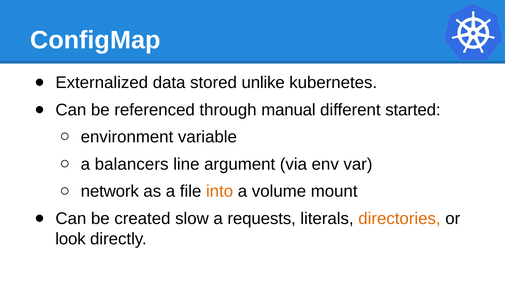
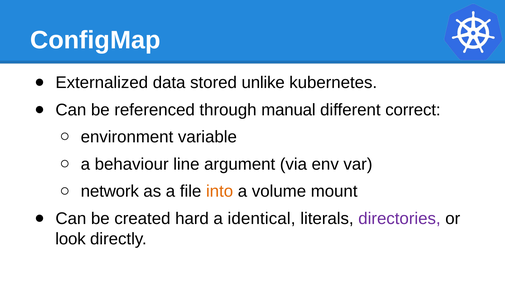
started: started -> correct
balancers: balancers -> behaviour
slow: slow -> hard
requests: requests -> identical
directories colour: orange -> purple
